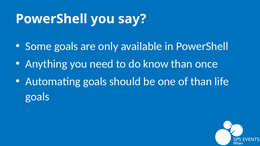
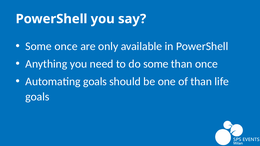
Some goals: goals -> once
do know: know -> some
